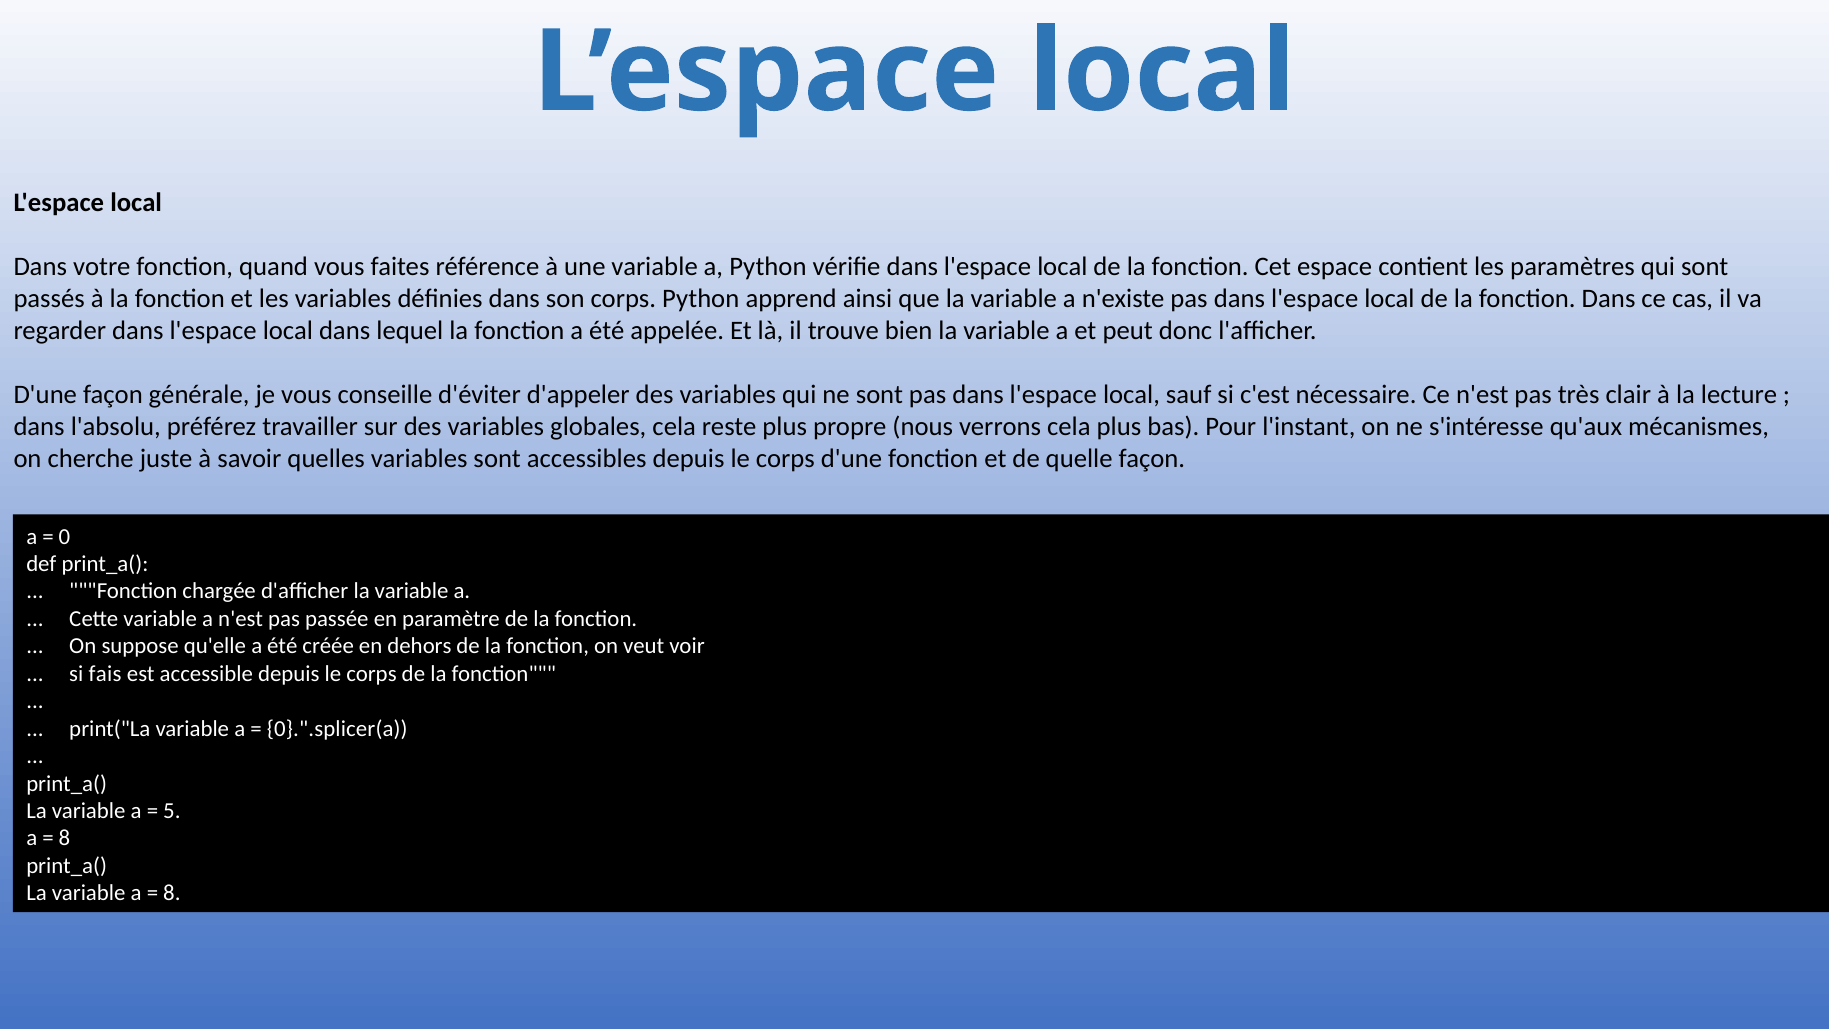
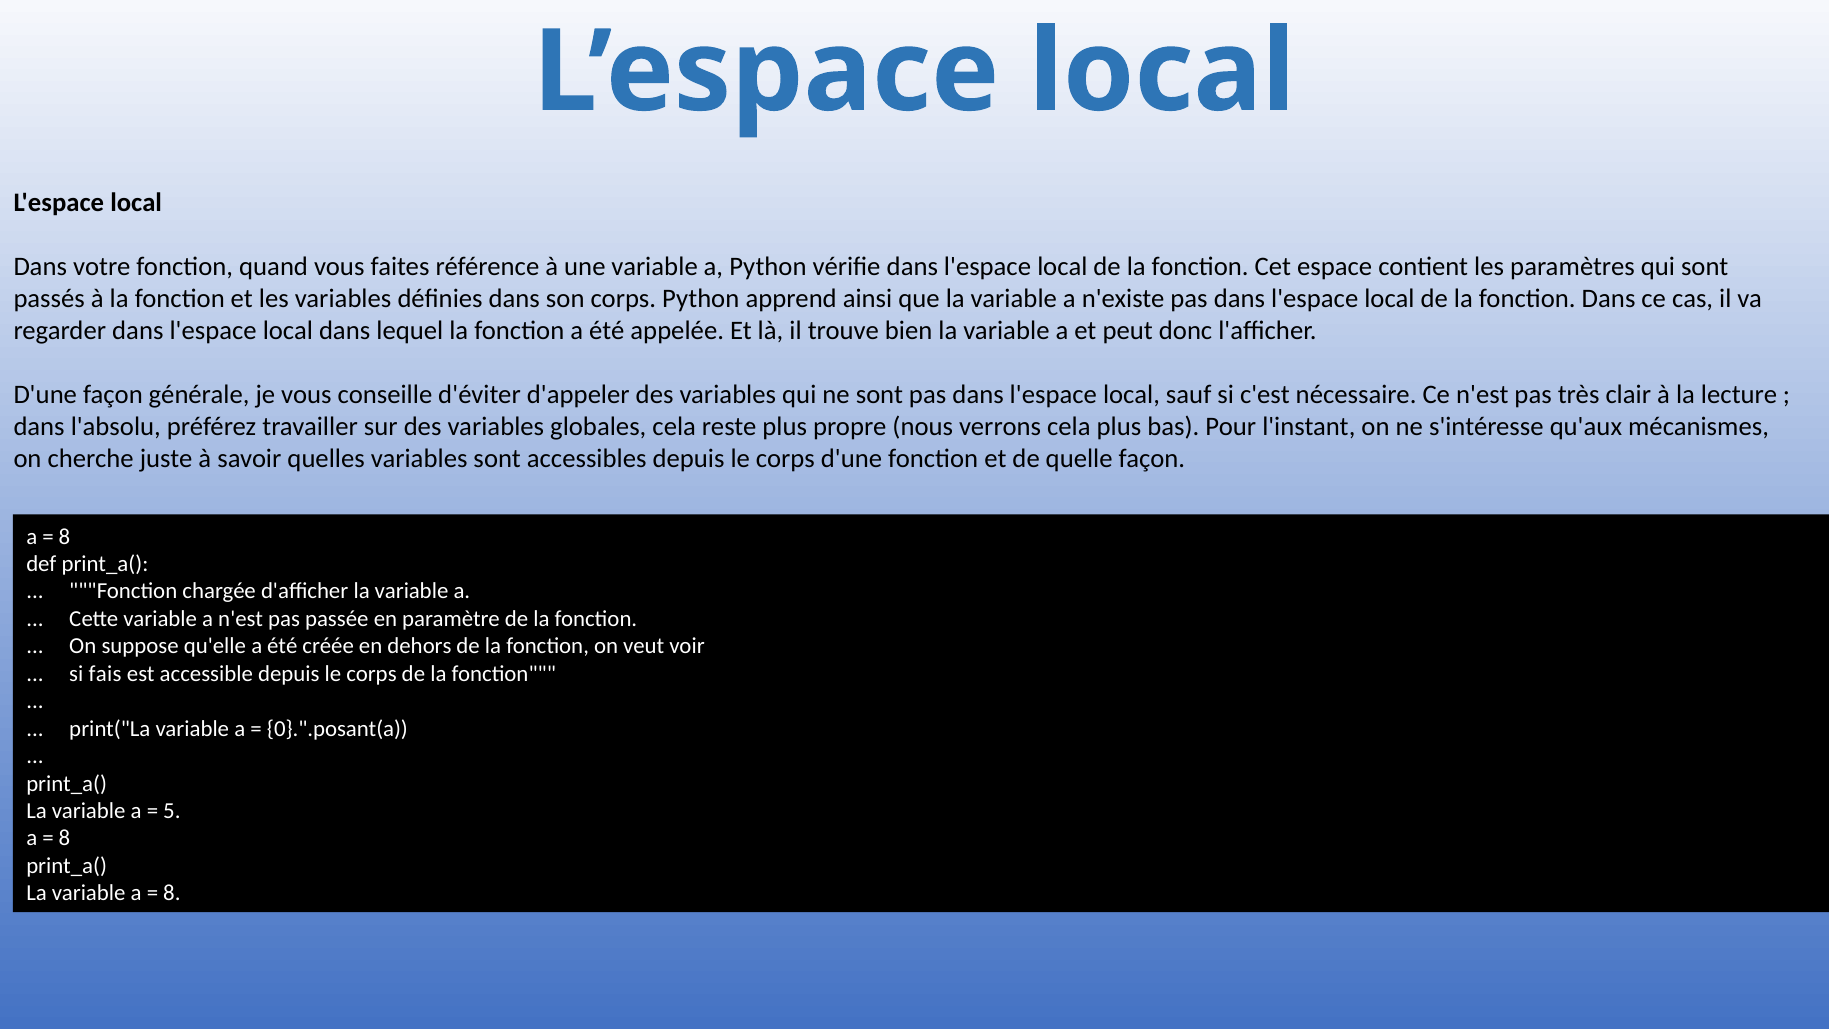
0 at (65, 536): 0 -> 8
0}.".splicer(a: 0}.".splicer(a -> 0}.".posant(a
